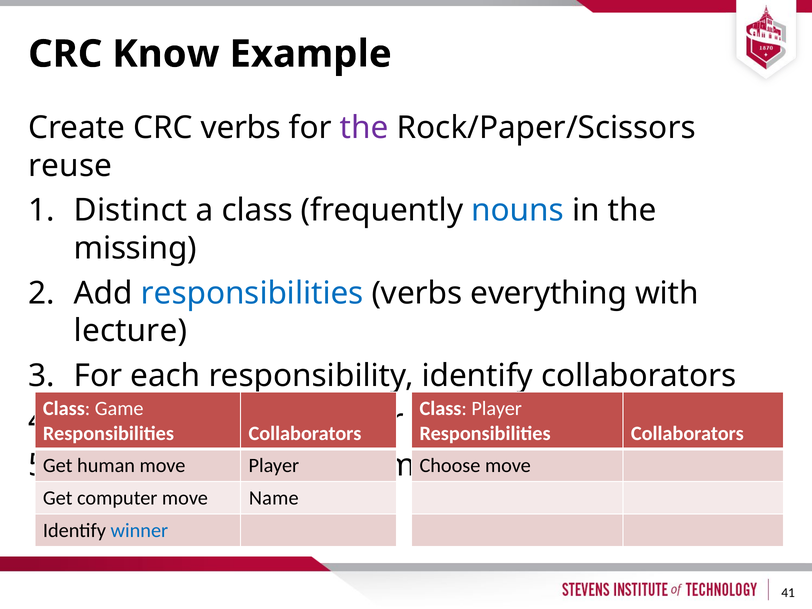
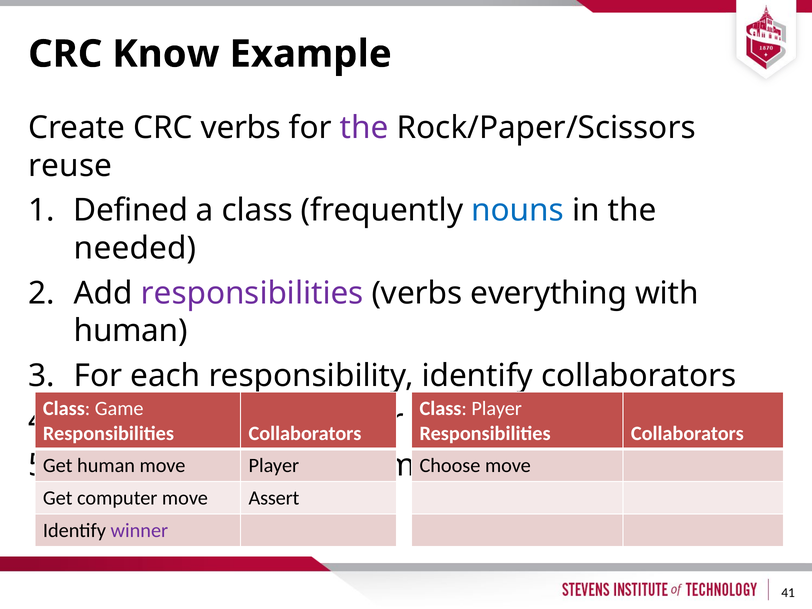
Distinct: Distinct -> Defined
missing at (135, 248): missing -> needed
responsibilities at (252, 293) colour: blue -> purple
lecture at (130, 331): lecture -> human
Name: Name -> Assert
winner colour: blue -> purple
